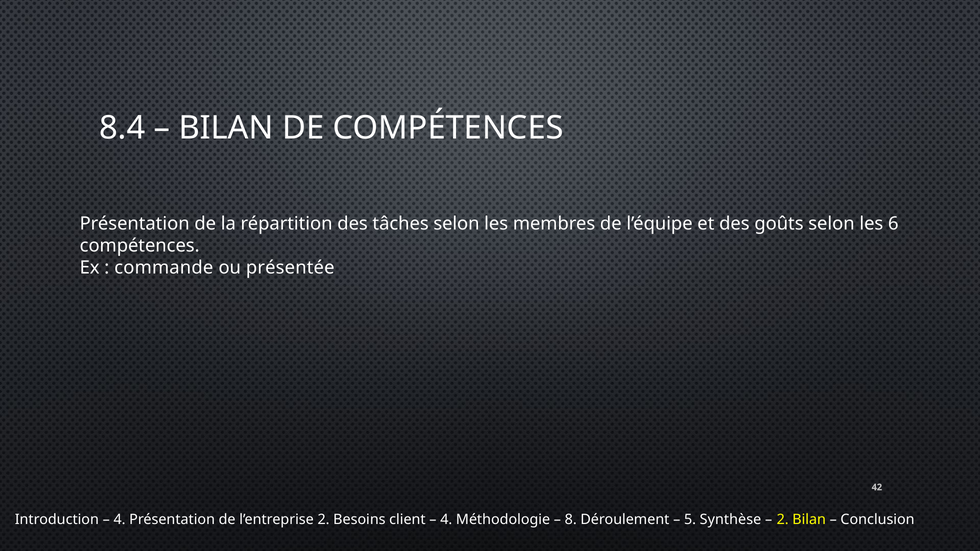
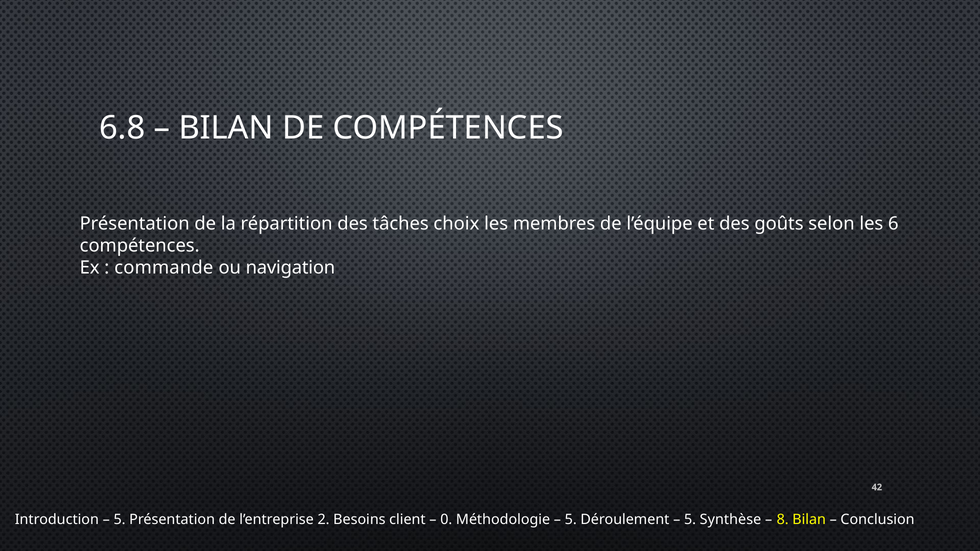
8.4: 8.4 -> 6.8
tâches selon: selon -> choix
présentée: présentée -> navigation
4 at (120, 520): 4 -> 5
4 at (446, 520): 4 -> 0
8 at (571, 520): 8 -> 5
2 at (783, 520): 2 -> 8
